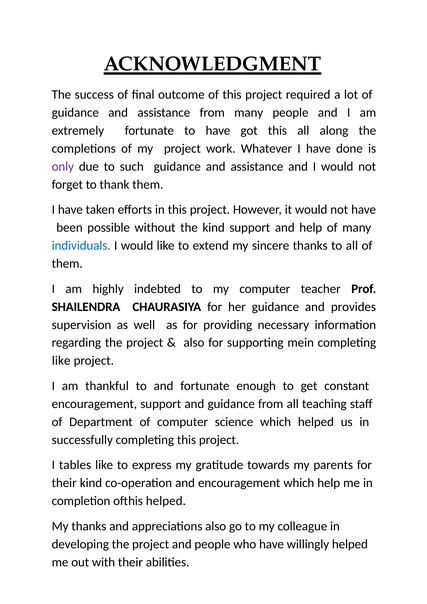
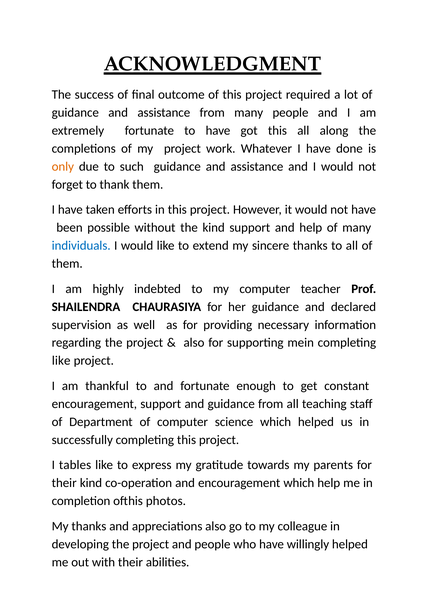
only colour: purple -> orange
provides: provides -> declared
ofthis helped: helped -> photos
